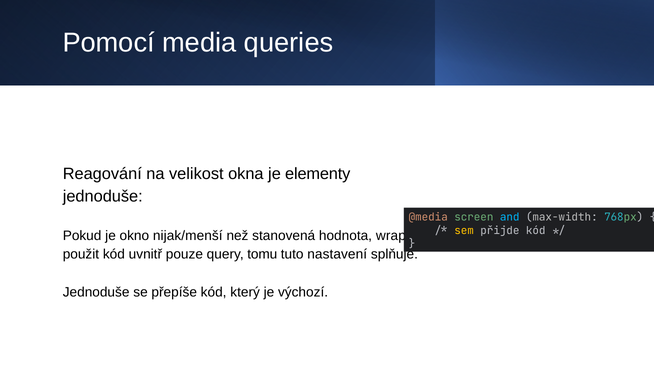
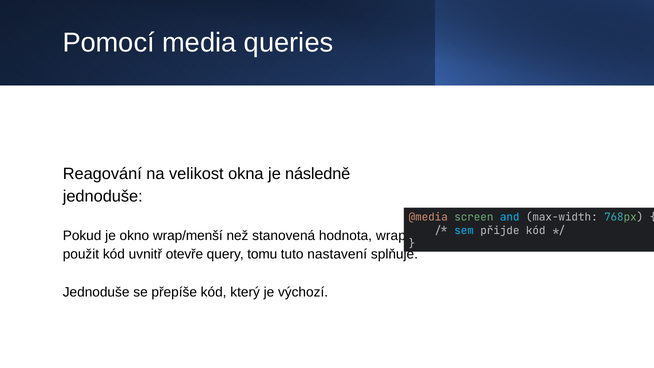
elementy: elementy -> následně
sem colour: yellow -> light blue
nijak/menší: nijak/menší -> wrap/menší
pouze: pouze -> otevře
